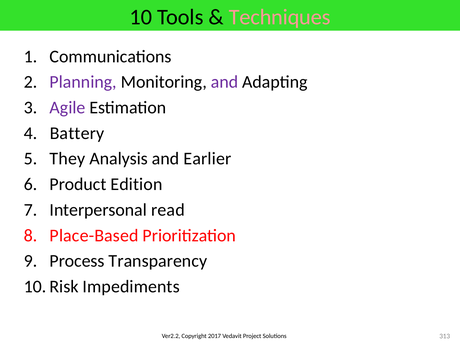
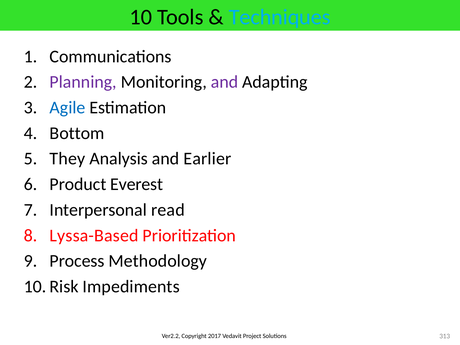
Techniques colour: pink -> light blue
Agile colour: purple -> blue
Battery: Battery -> Bottom
Edition: Edition -> Everest
Place-Based: Place-Based -> Lyssa-Based
Transparency: Transparency -> Methodology
